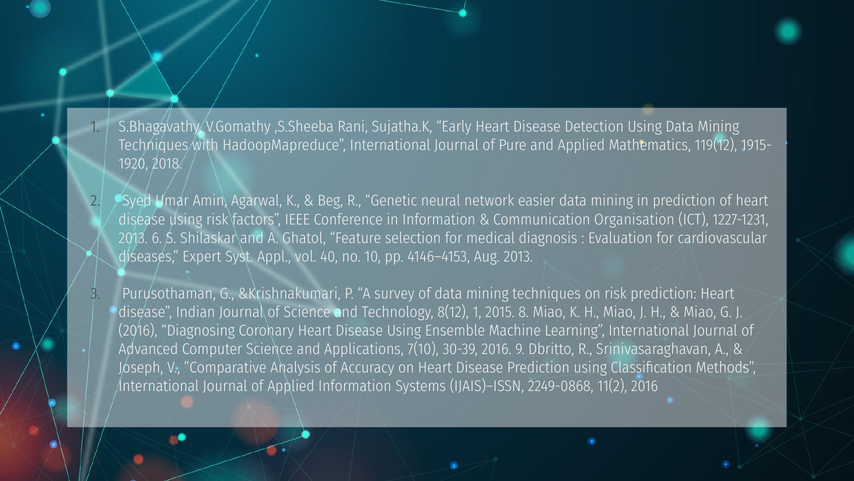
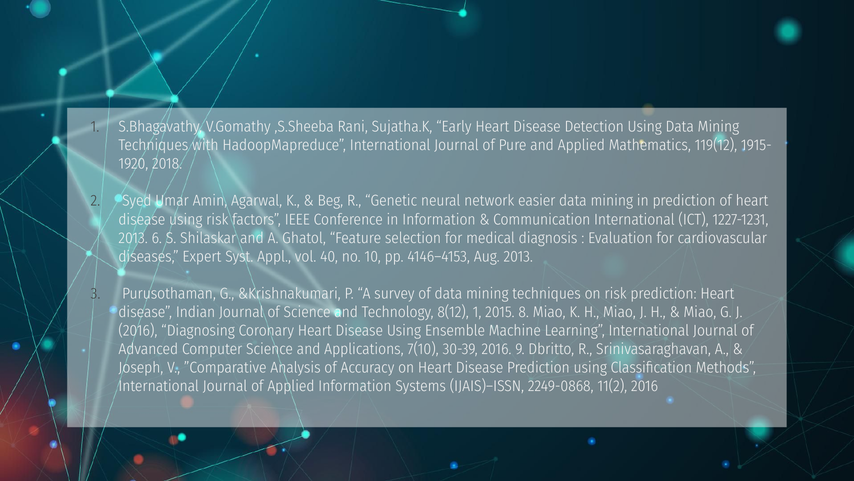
Communication Organisation: Organisation -> International
